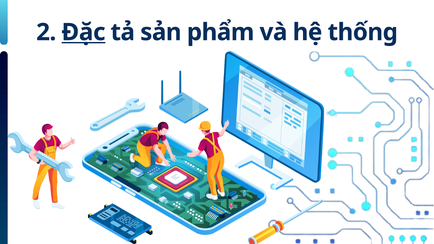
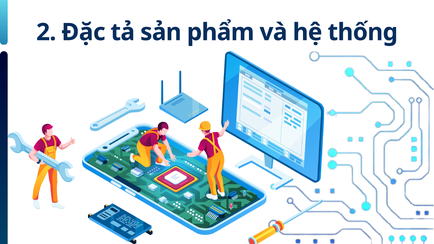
Đặc underline: present -> none
